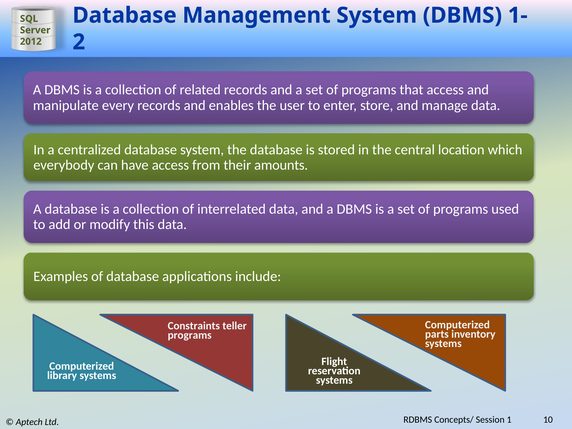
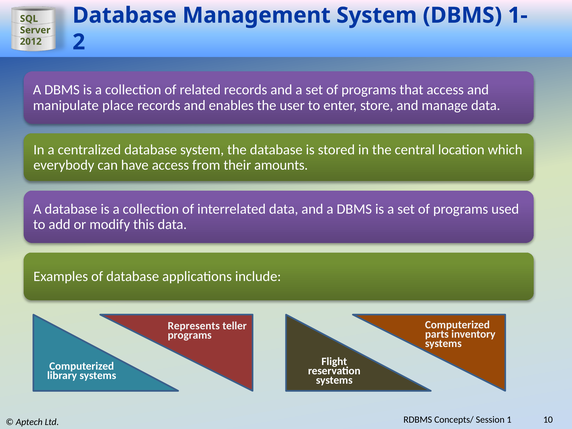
every: every -> place
Constraints: Constraints -> Represents
